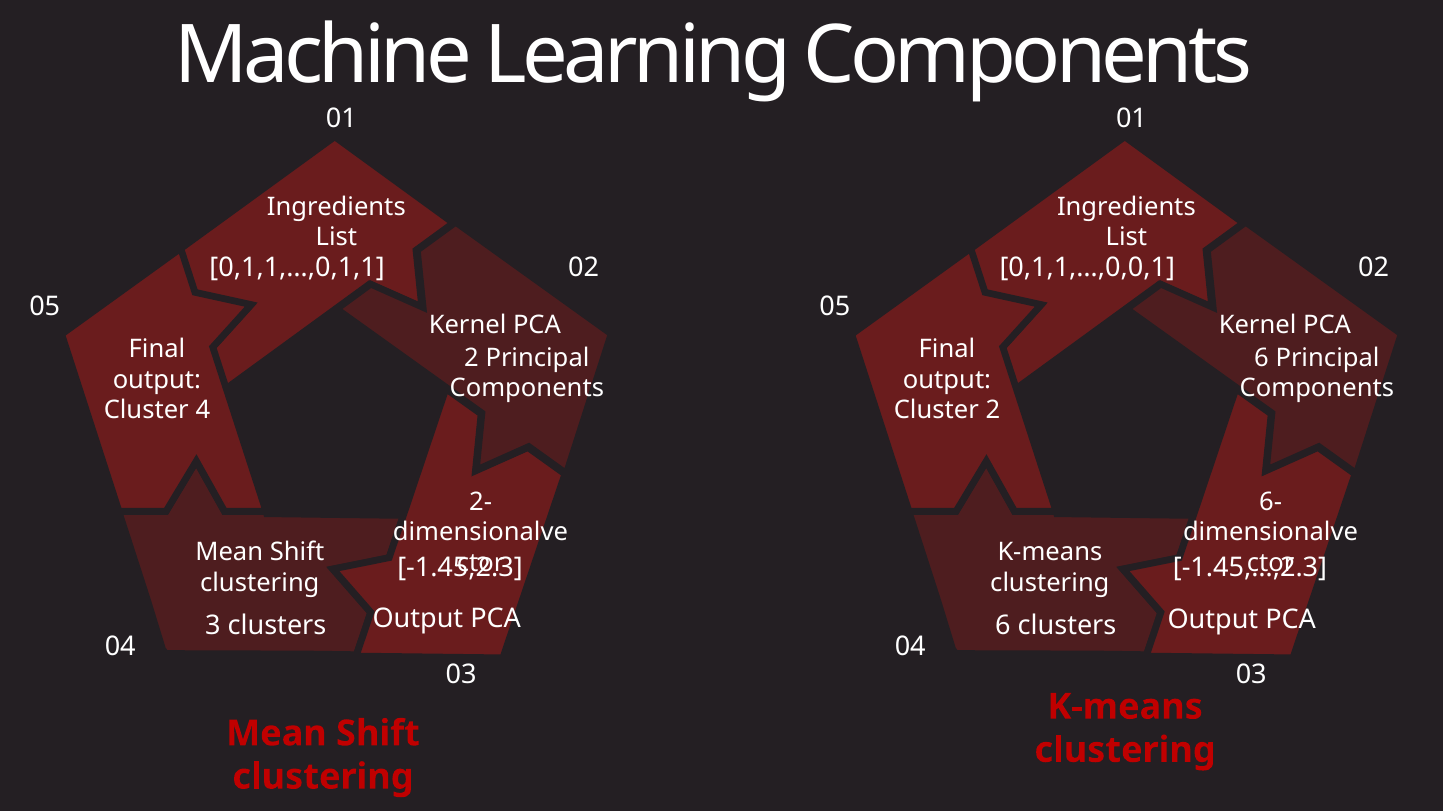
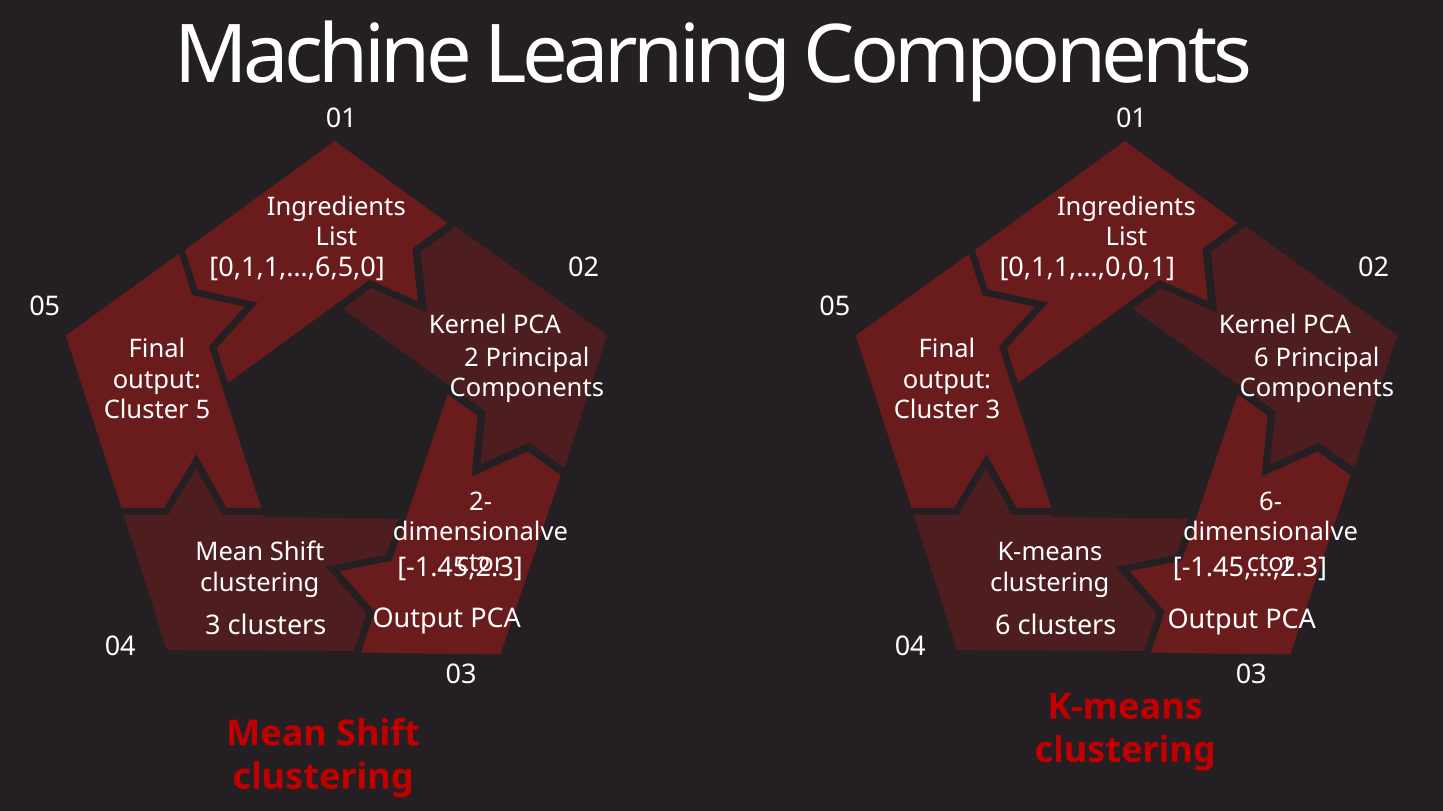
0,1,1,…,0,1,1: 0,1,1,…,0,1,1 -> 0,1,1,…,6,5,0
4: 4 -> 5
Cluster 2: 2 -> 3
